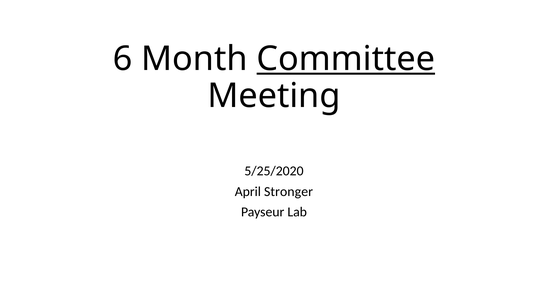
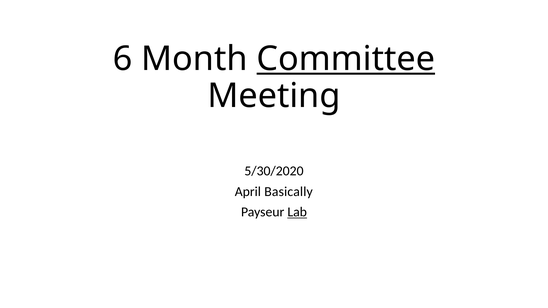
5/25/2020: 5/25/2020 -> 5/30/2020
Stronger: Stronger -> Basically
Lab underline: none -> present
